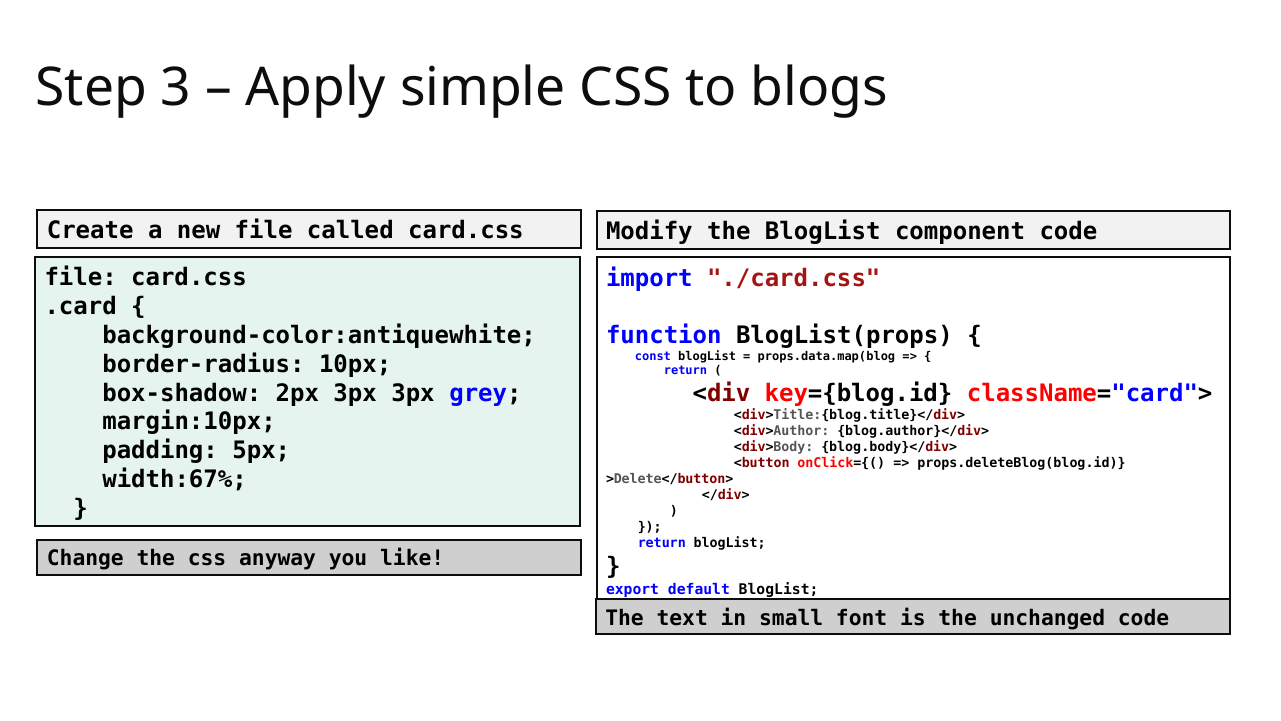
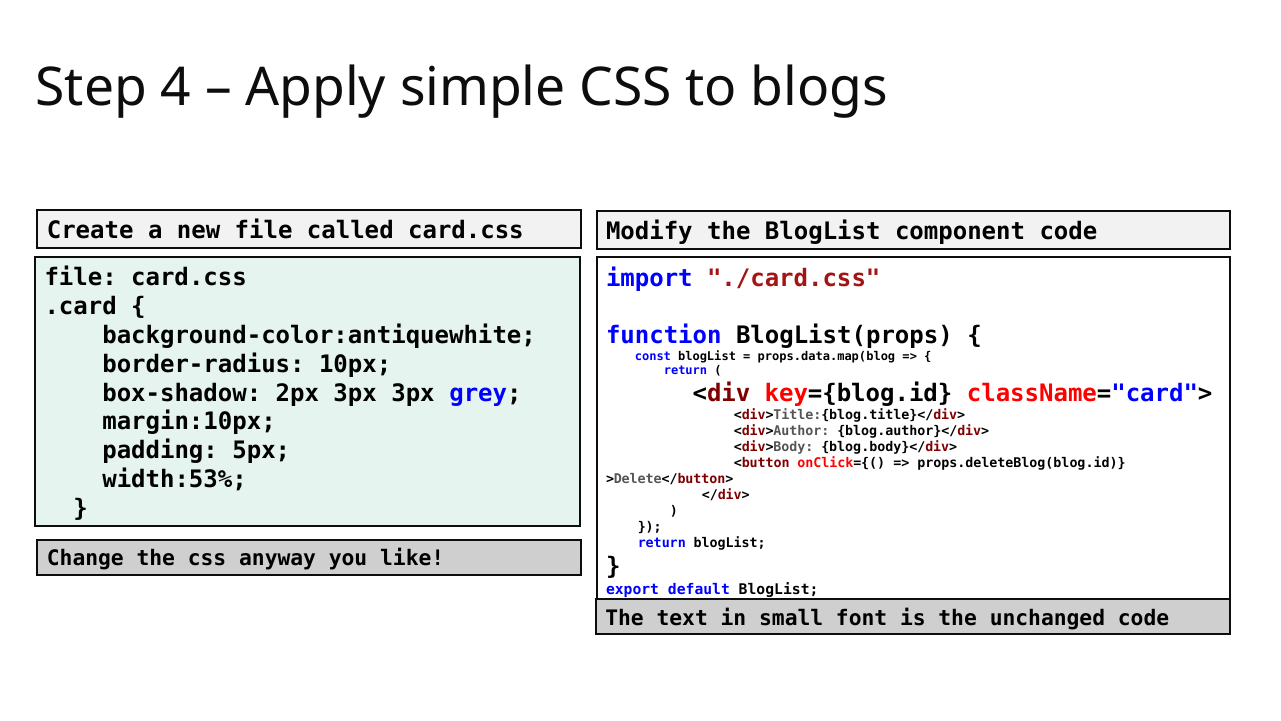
3: 3 -> 4
width:67%: width:67% -> width:53%
